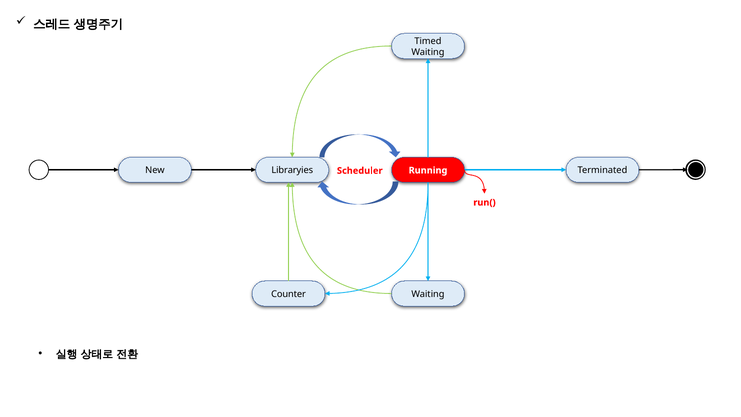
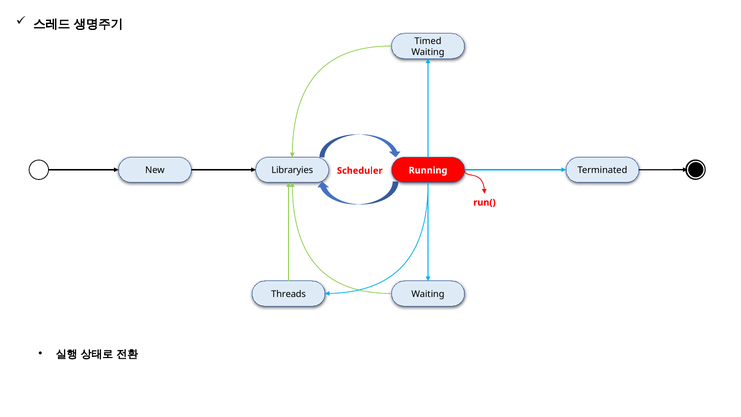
Counter: Counter -> Threads
